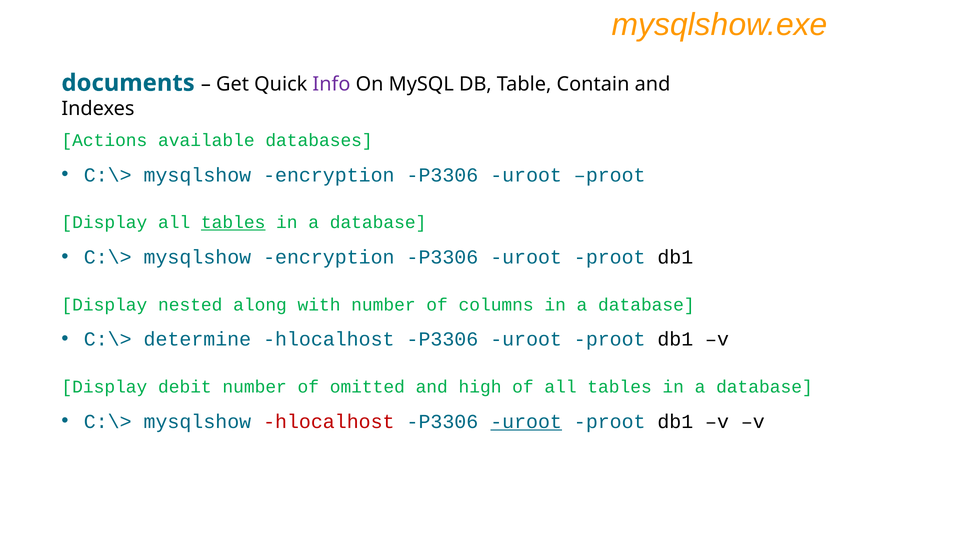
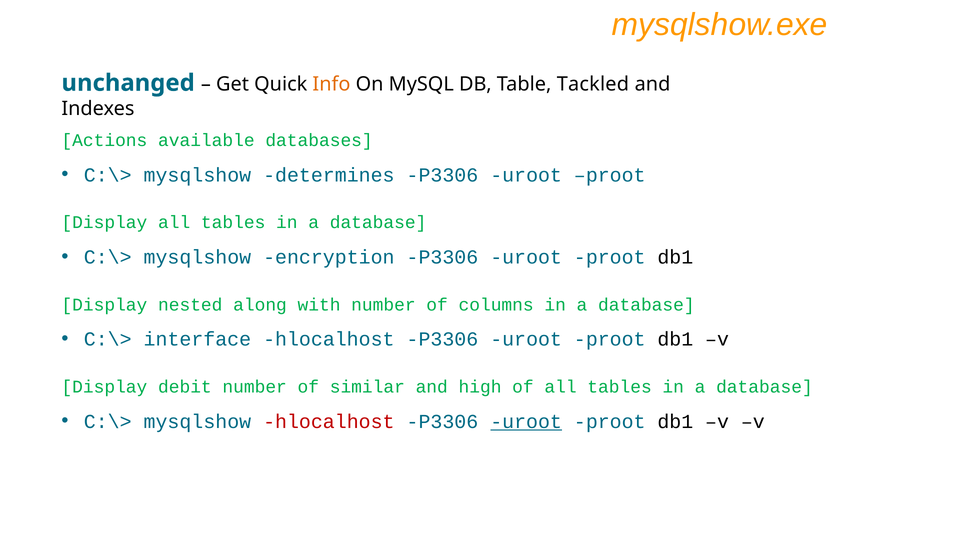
documents: documents -> unchanged
Info colour: purple -> orange
Contain: Contain -> Tackled
encryption at (329, 175): encryption -> determines
tables at (233, 223) underline: present -> none
determine: determine -> interface
omitted: omitted -> similar
